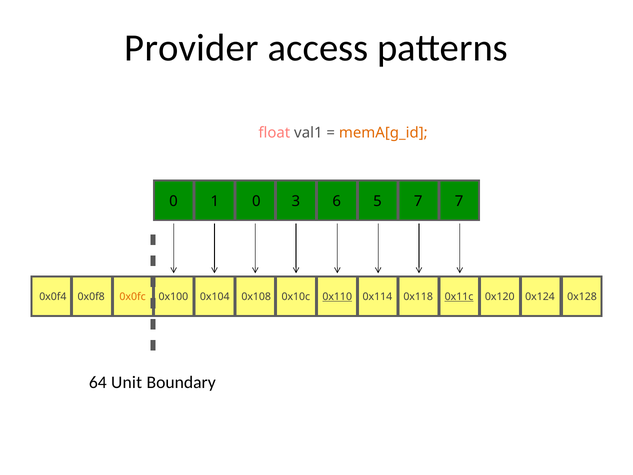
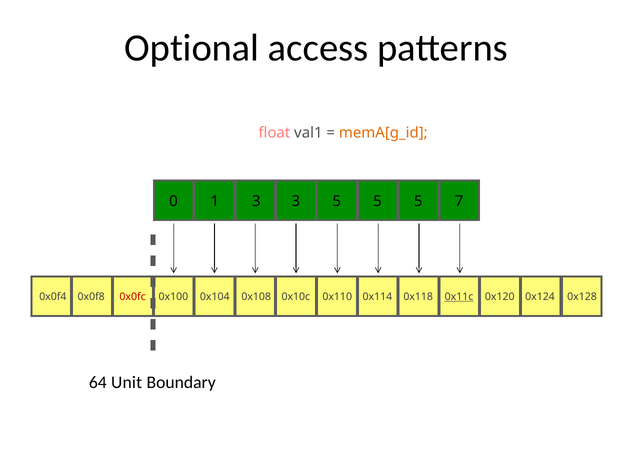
Provider: Provider -> Optional
1 0: 0 -> 3
3 6: 6 -> 5
7 at (418, 201): 7 -> 5
0x0fc colour: orange -> red
0x110 underline: present -> none
